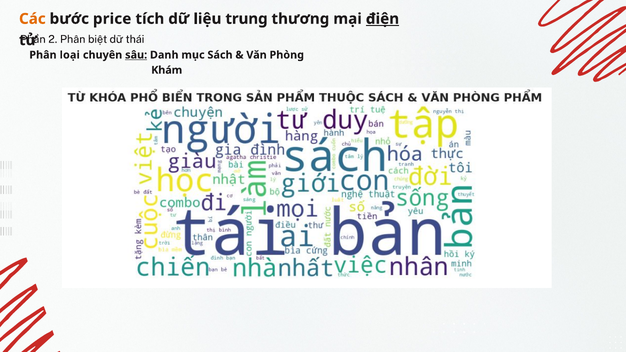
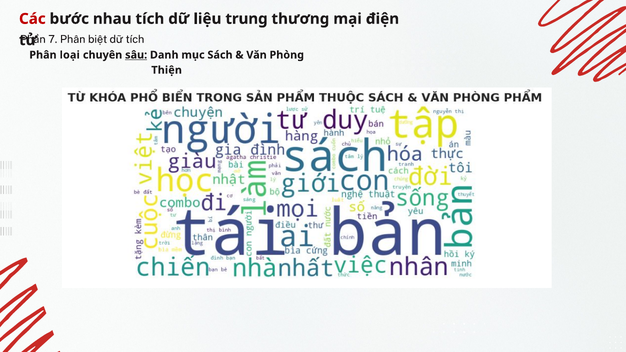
Các colour: orange -> red
price: price -> nhau
điện underline: present -> none
2: 2 -> 7
dữ thái: thái -> tích
Khám: Khám -> Thiện
